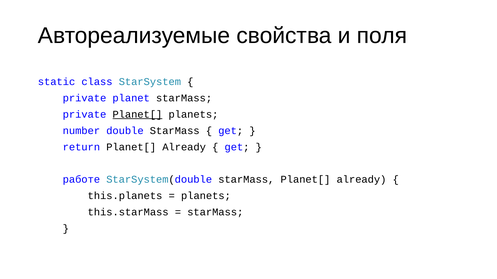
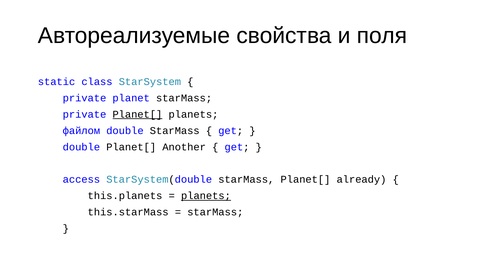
number: number -> файлом
return at (81, 147): return -> double
Already at (184, 147): Already -> Another
работе: работе -> access
planets at (206, 196) underline: none -> present
